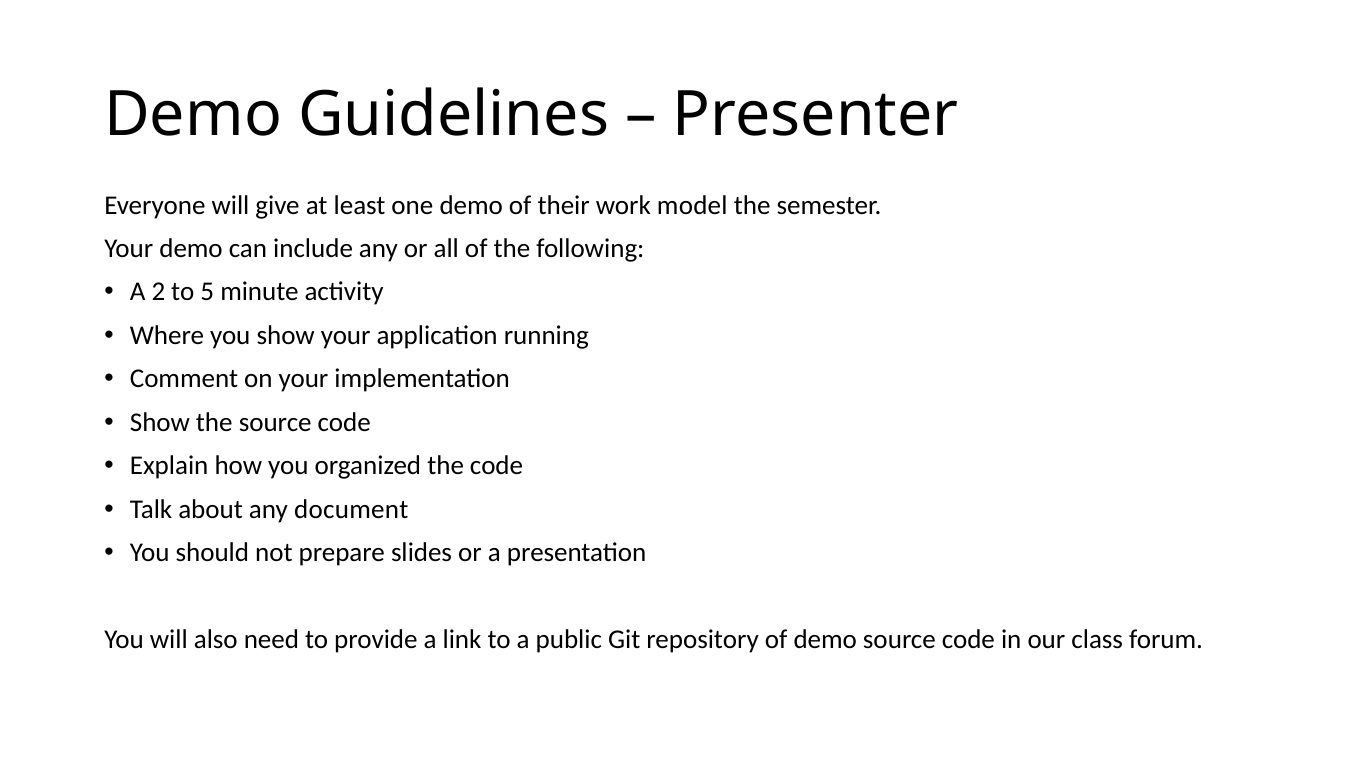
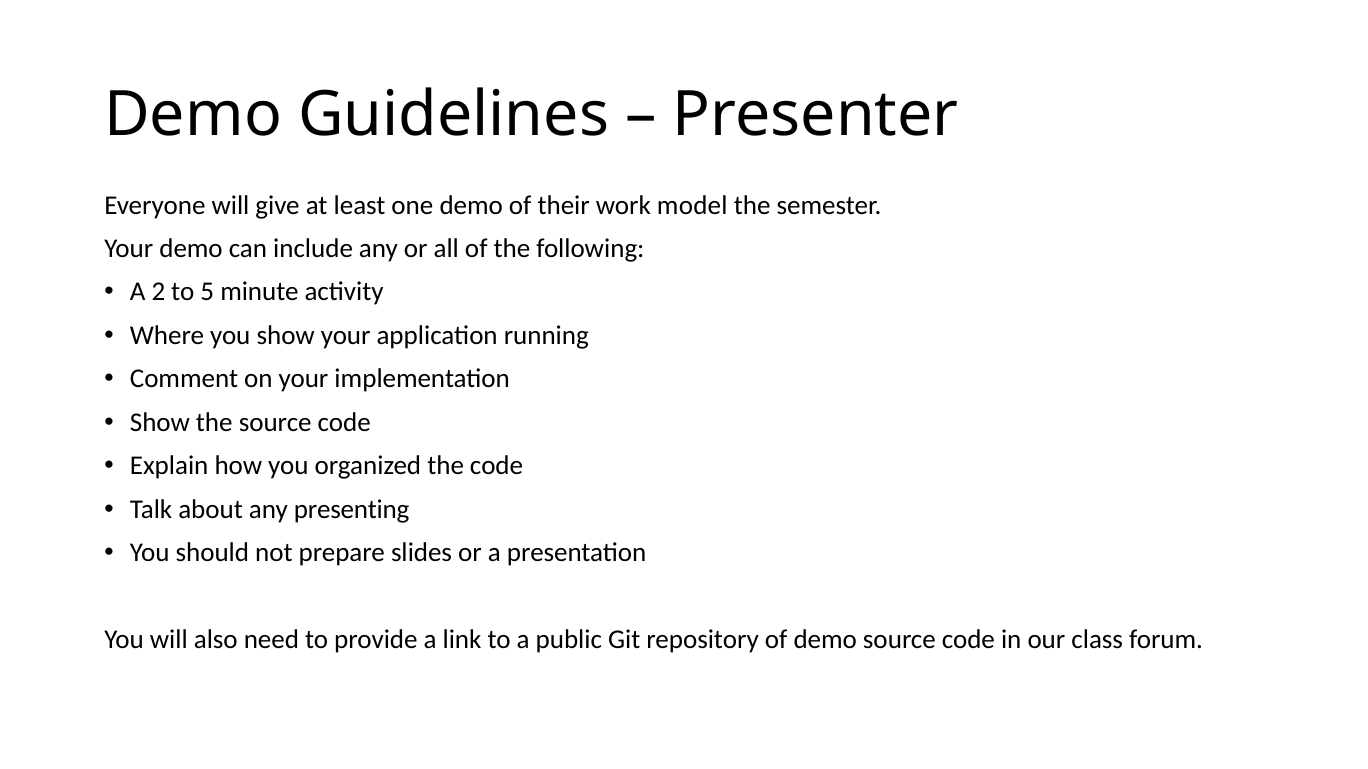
document: document -> presenting
